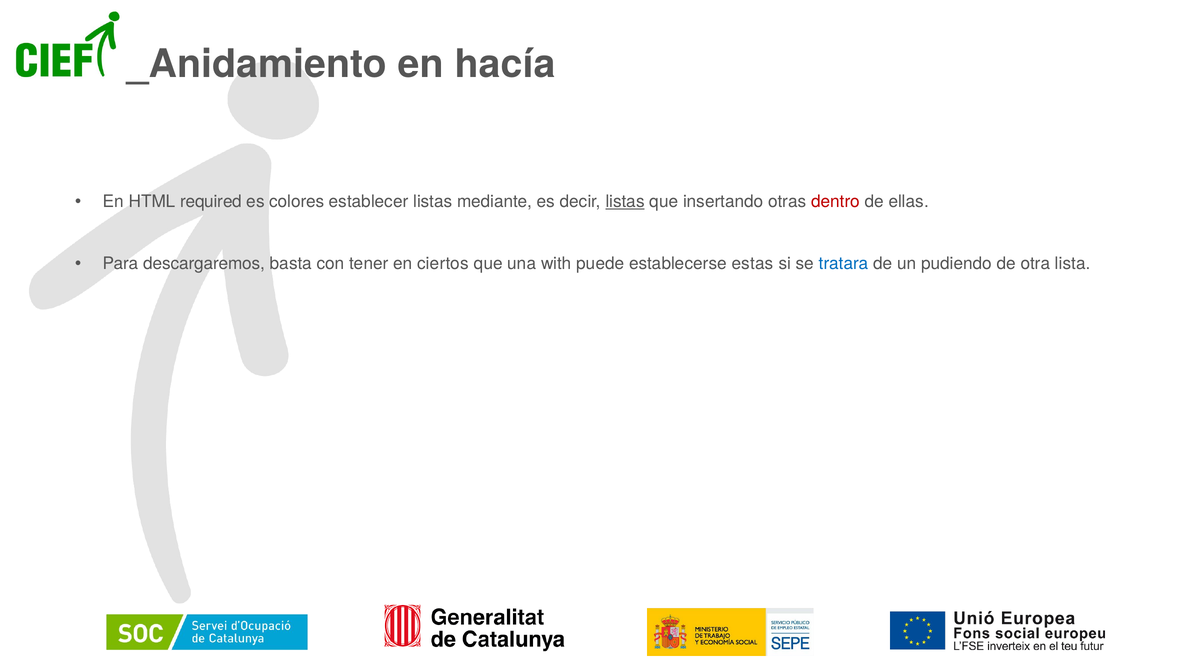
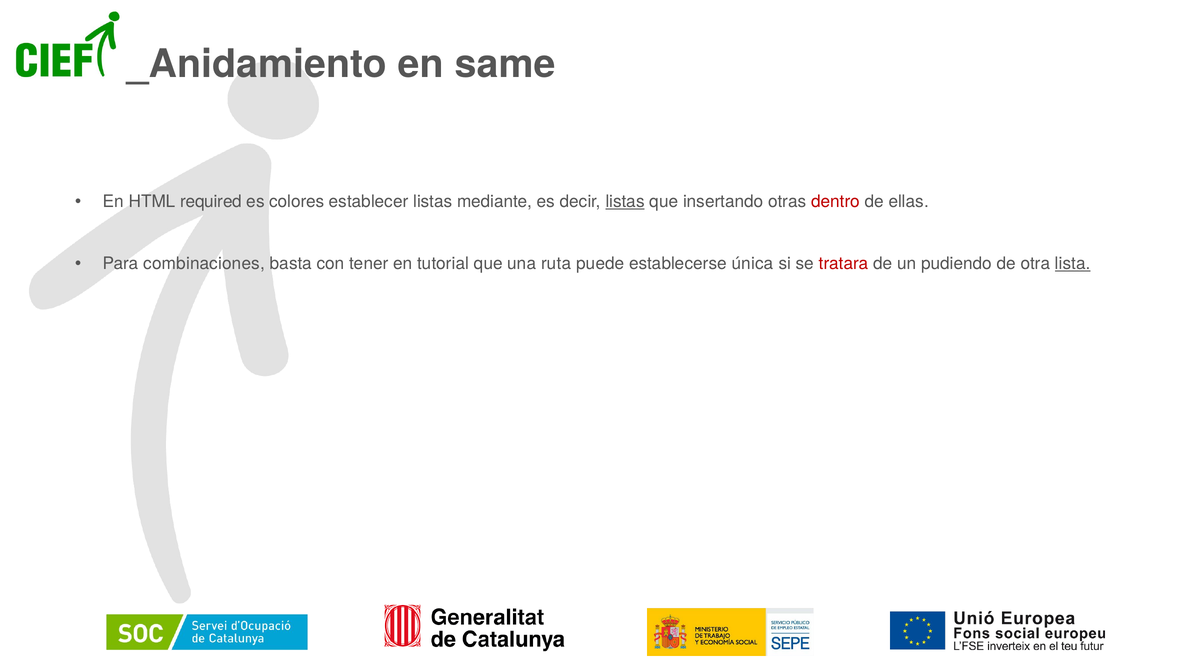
hacía: hacía -> same
descargaremos: descargaremos -> combinaciones
ciertos: ciertos -> tutorial
with: with -> ruta
estas: estas -> única
tratara colour: blue -> red
lista underline: none -> present
